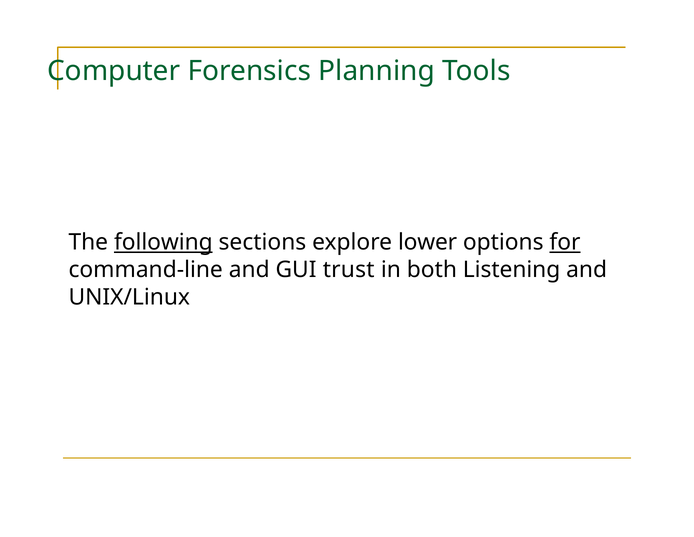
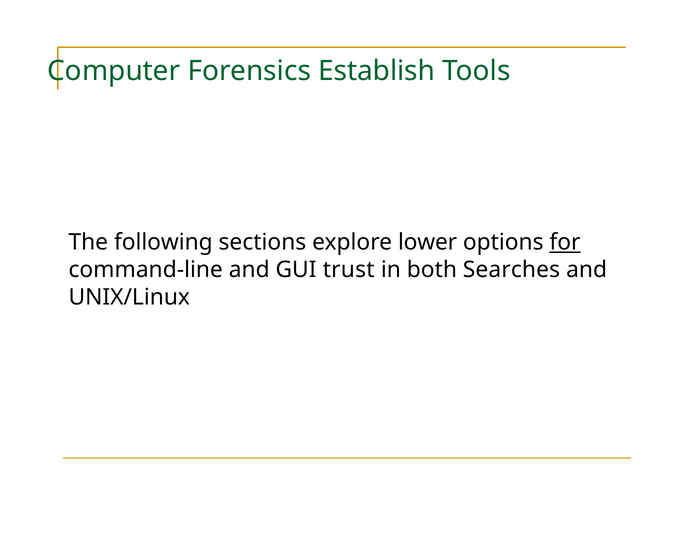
Planning: Planning -> Establish
following underline: present -> none
Listening: Listening -> Searches
